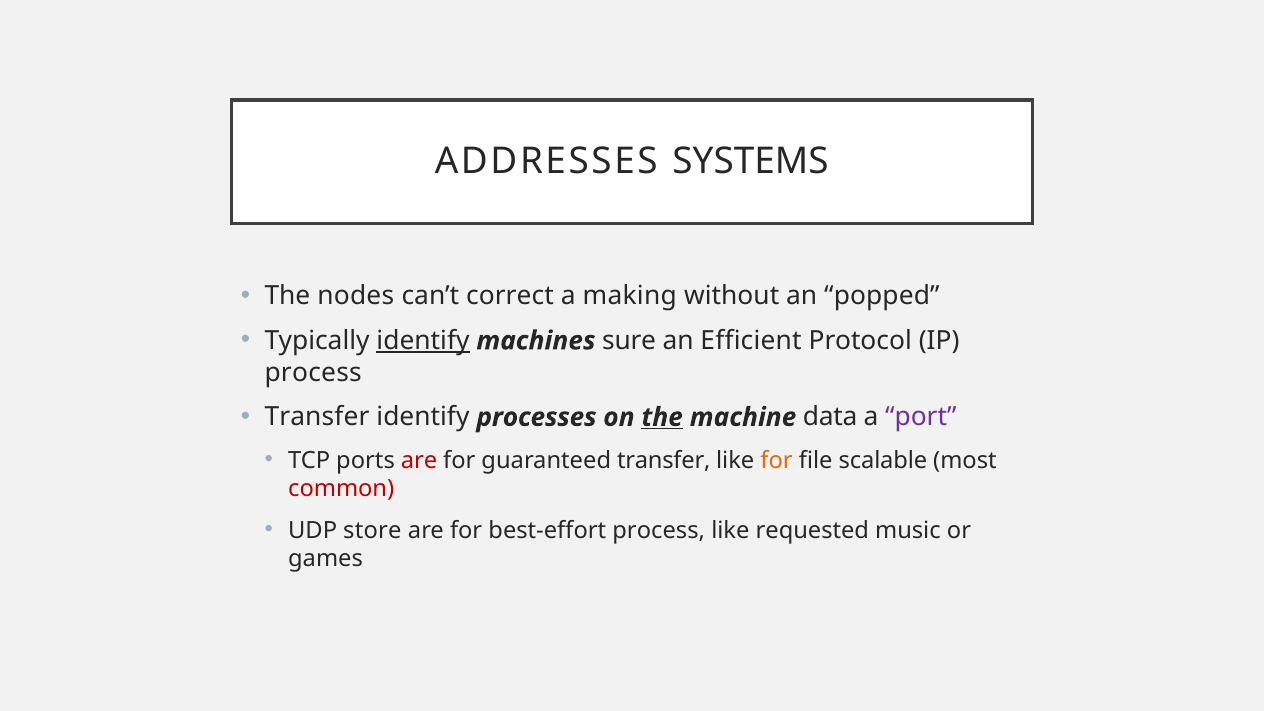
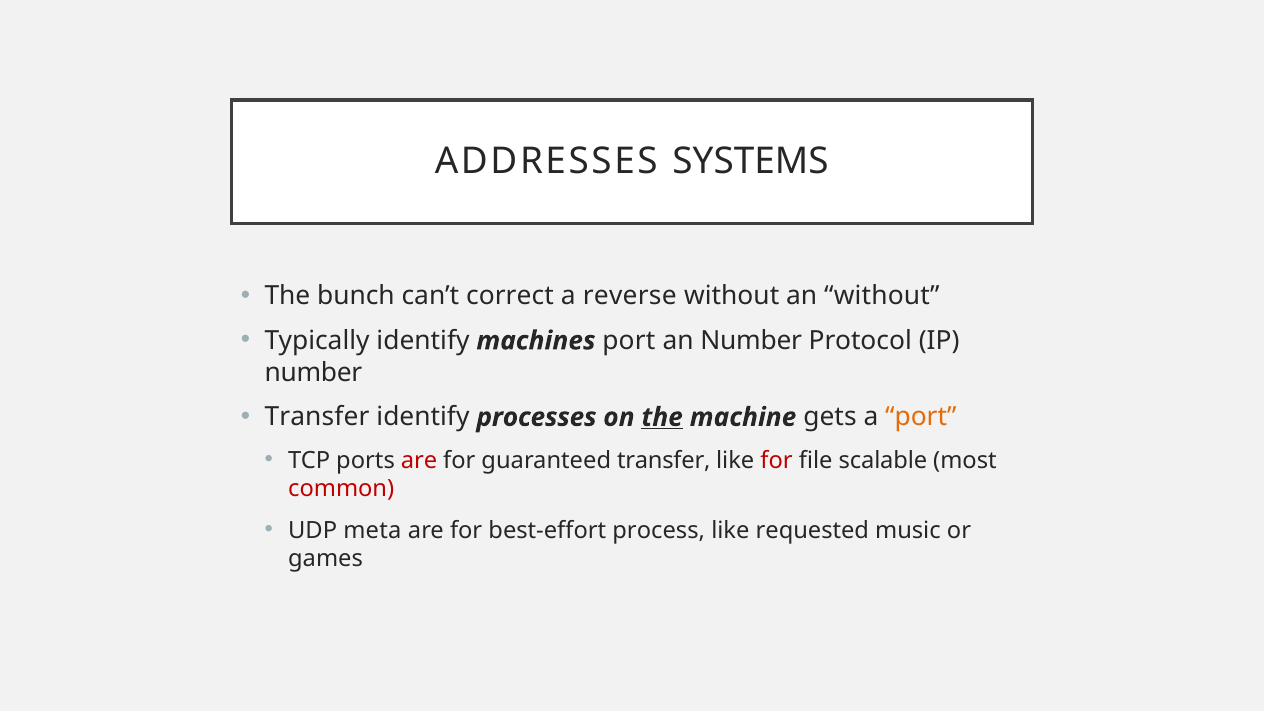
nodes: nodes -> bunch
making: making -> reverse
an popped: popped -> without
identify at (423, 341) underline: present -> none
machines sure: sure -> port
an Efficient: Efficient -> Number
process at (313, 372): process -> number
data: data -> gets
port at (921, 417) colour: purple -> orange
for at (777, 460) colour: orange -> red
store: store -> meta
